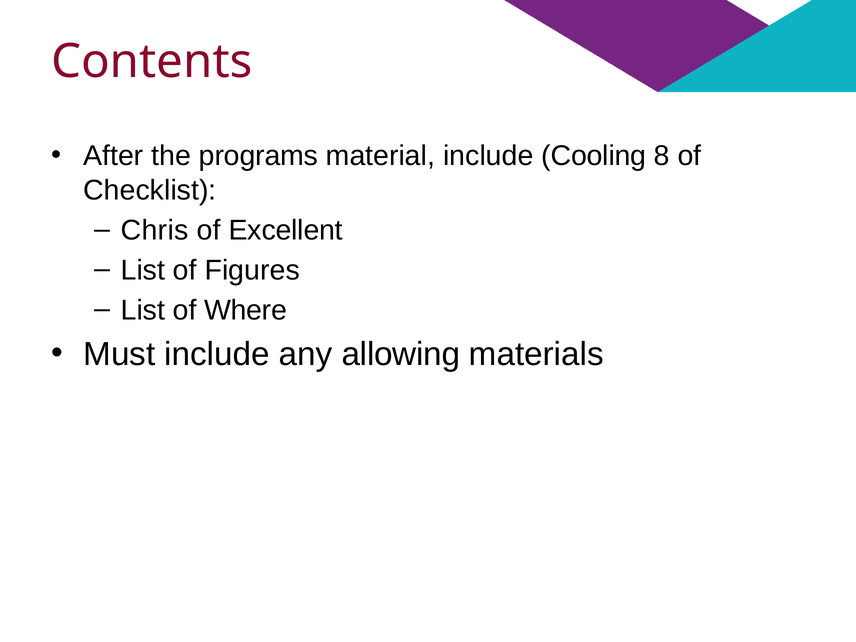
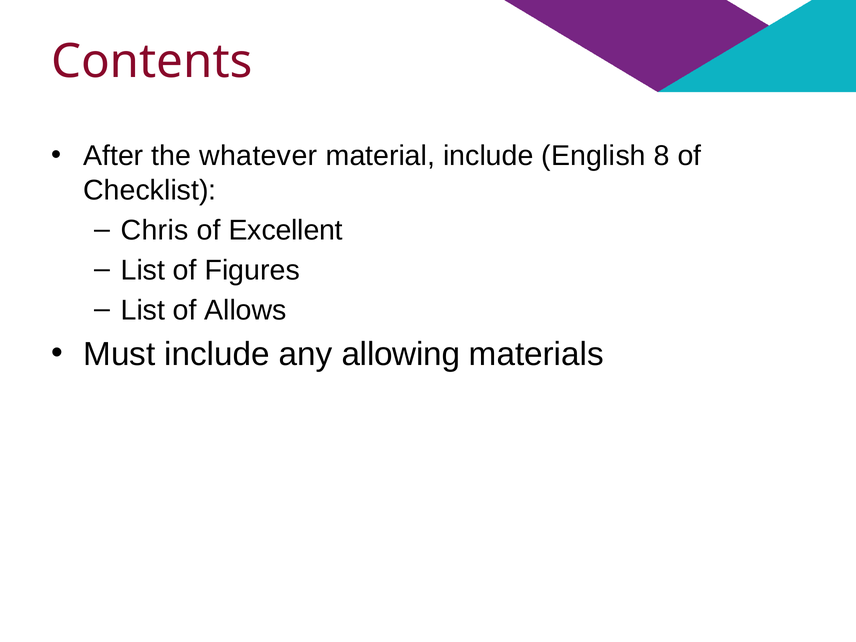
programs: programs -> whatever
Cooling: Cooling -> English
Where: Where -> Allows
